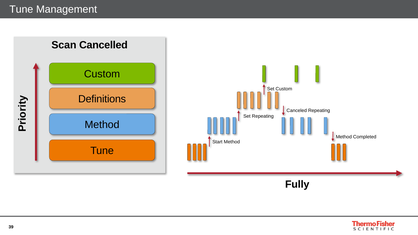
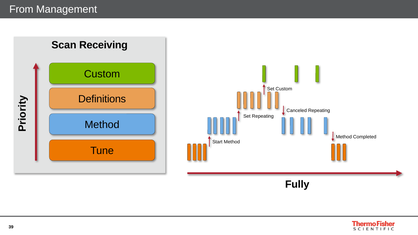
Tune at (21, 9): Tune -> From
Cancelled: Cancelled -> Receiving
